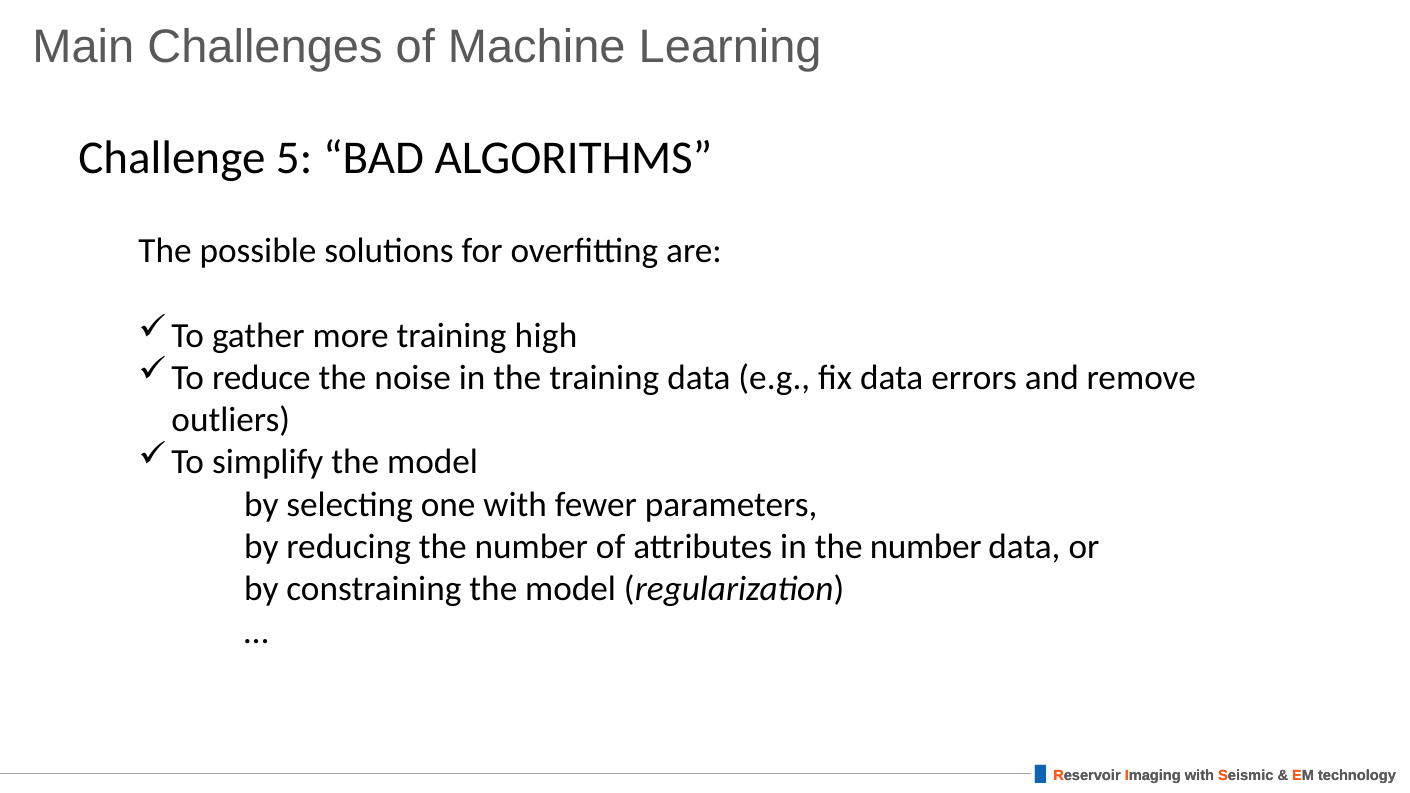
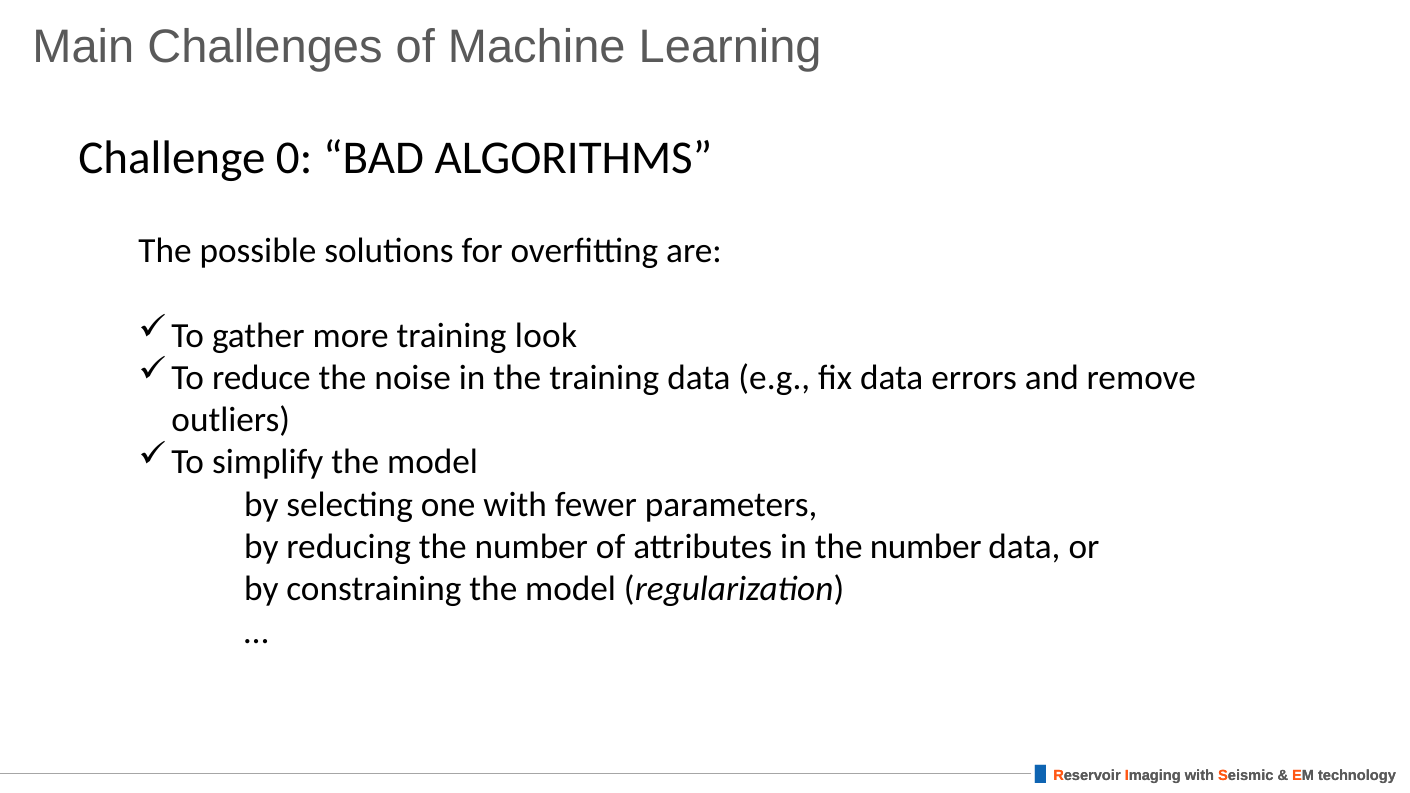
5: 5 -> 0
high: high -> look
